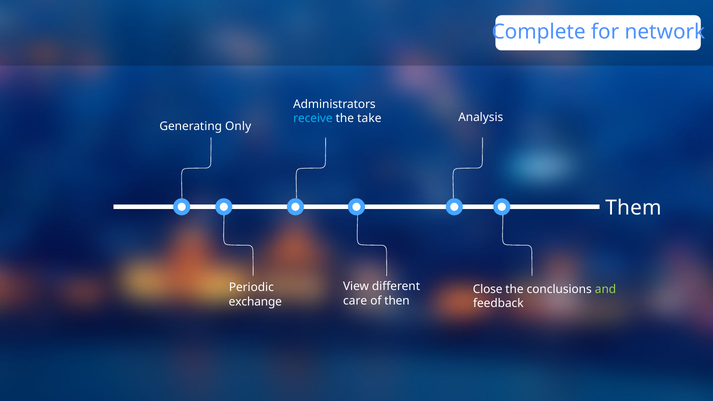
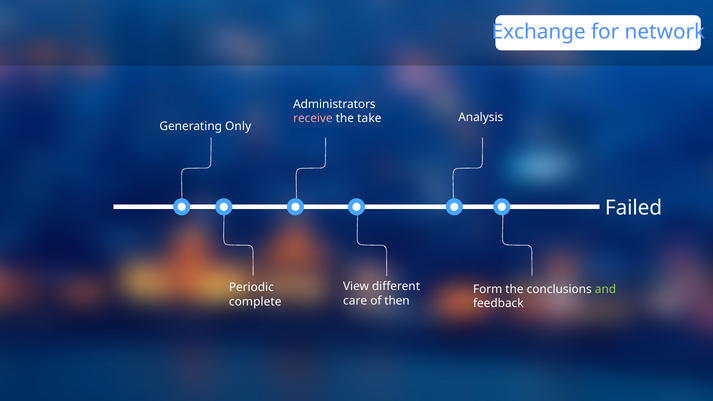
Complete: Complete -> Exchange
receive colour: light blue -> pink
Them: Them -> Failed
Close: Close -> Form
exchange: exchange -> complete
